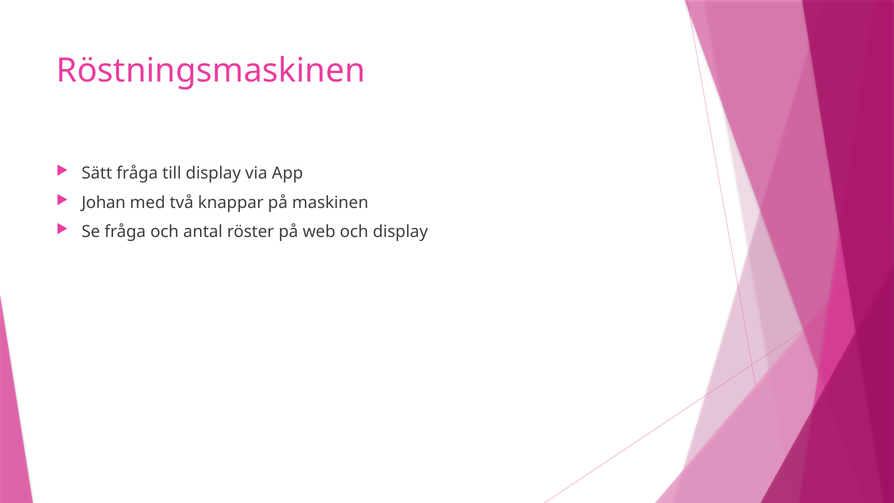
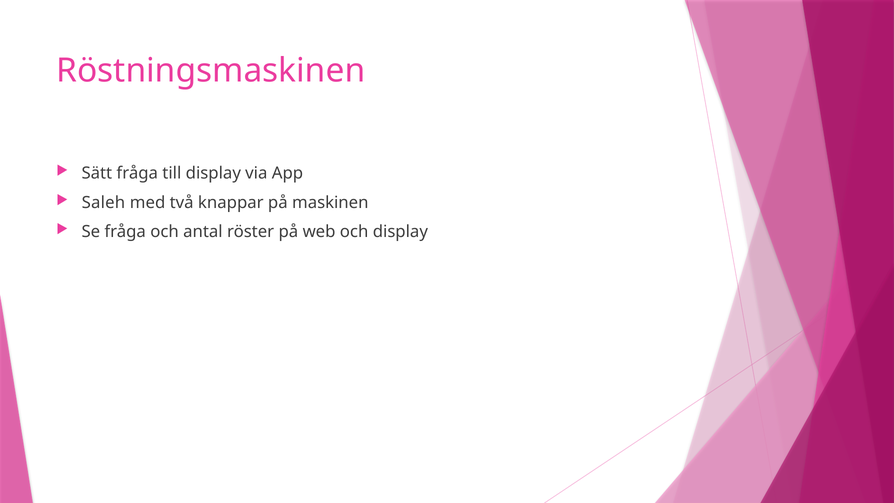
Johan: Johan -> Saleh
